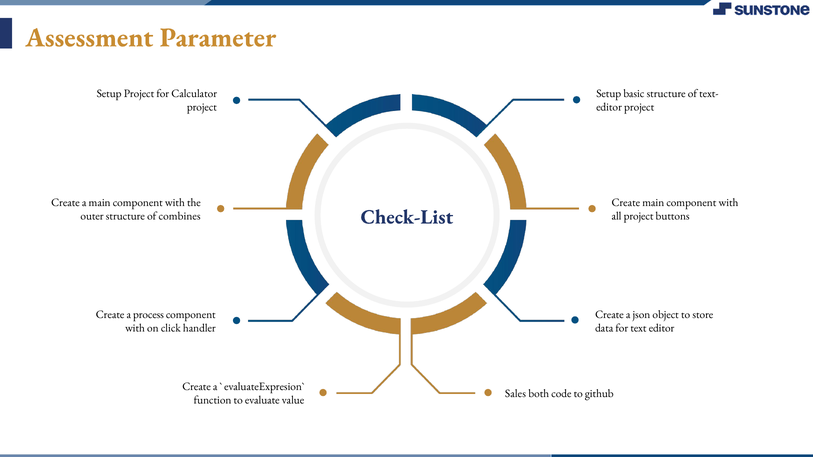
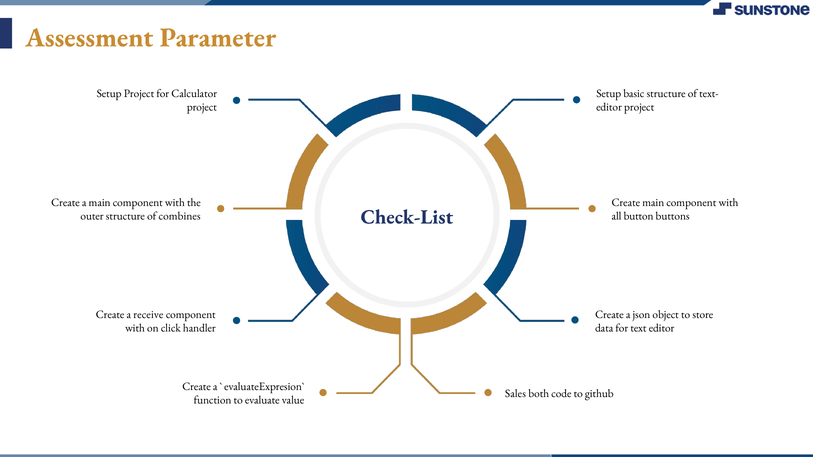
all project: project -> button
process: process -> receive
